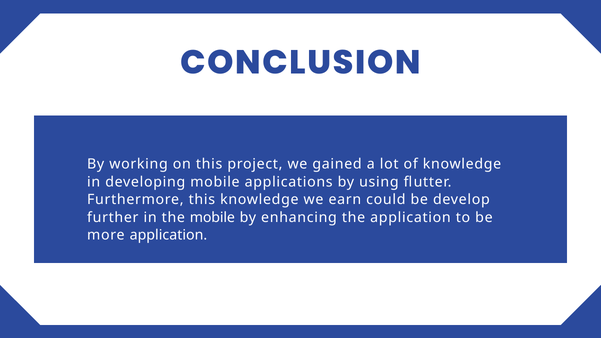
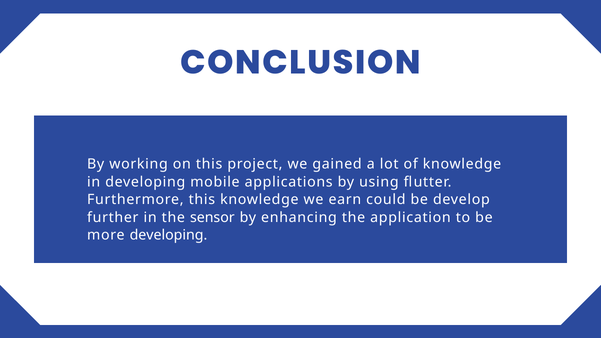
the mobile: mobile -> sensor
more application: application -> developing
